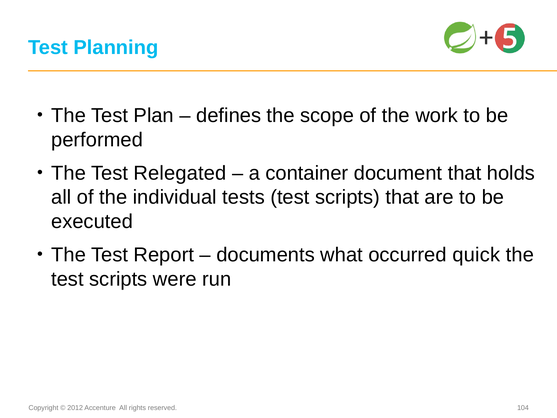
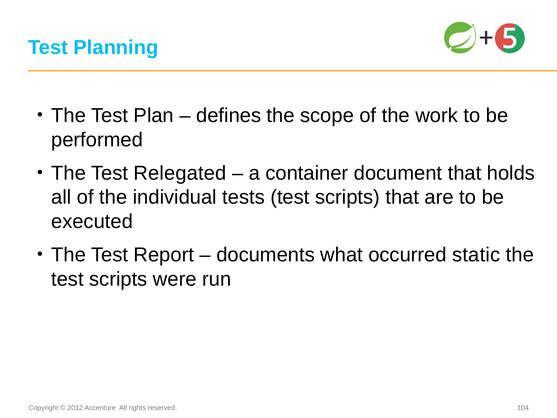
quick: quick -> static
